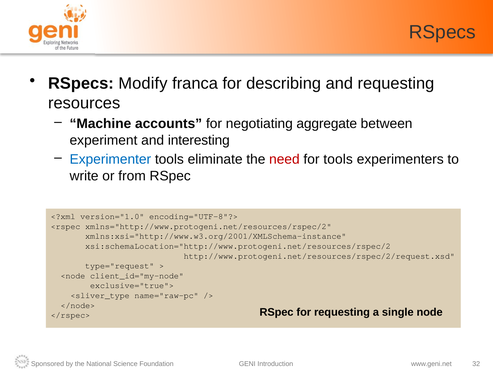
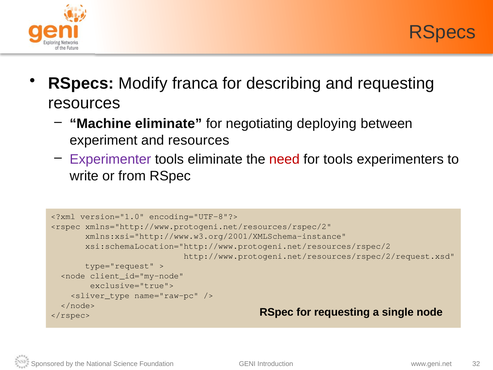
Machine accounts: accounts -> eliminate
aggregate: aggregate -> deploying
and interesting: interesting -> resources
Experimenter colour: blue -> purple
